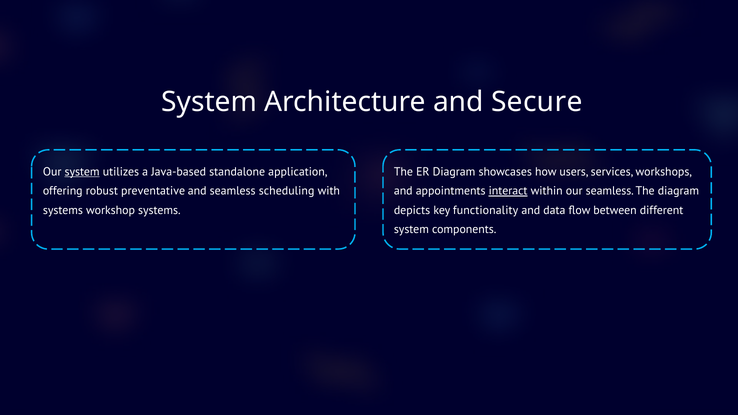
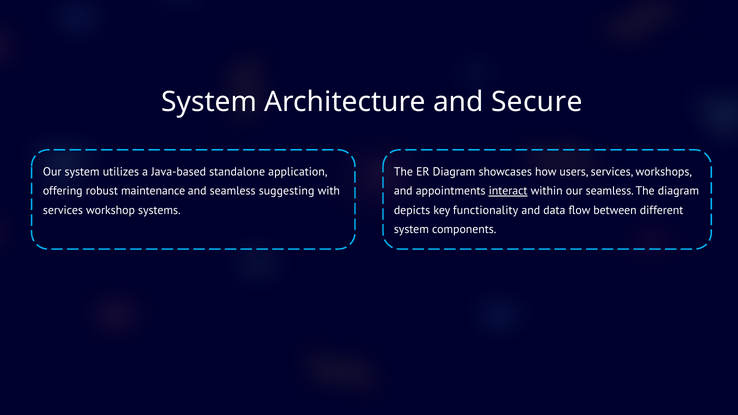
system at (82, 172) underline: present -> none
preventative: preventative -> maintenance
scheduling: scheduling -> suggesting
systems at (63, 210): systems -> services
